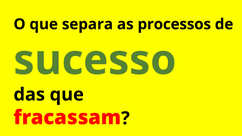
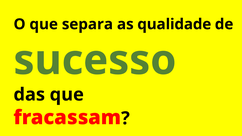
processos: processos -> qualidade
